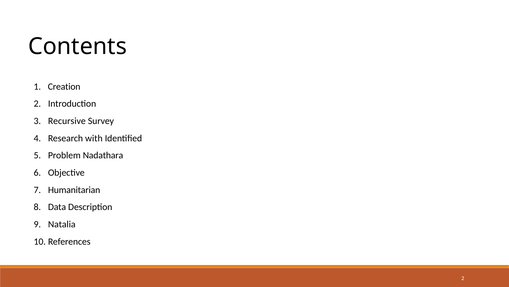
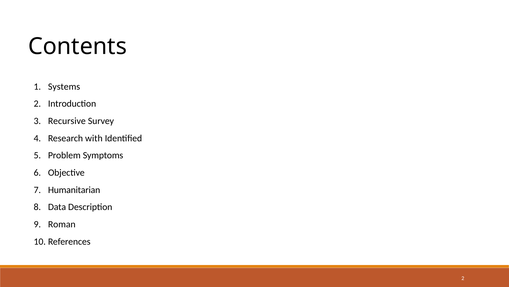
Creation: Creation -> Systems
Nadathara: Nadathara -> Symptoms
Natalia: Natalia -> Roman
